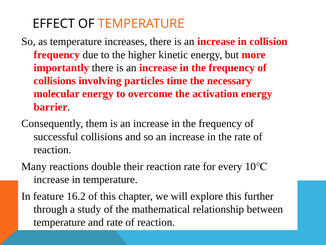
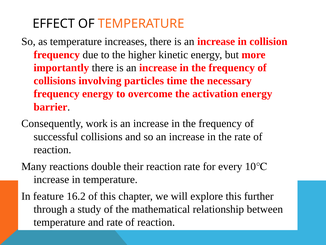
molecular at (57, 94): molecular -> frequency
them: them -> work
